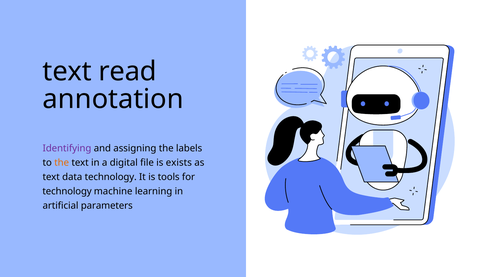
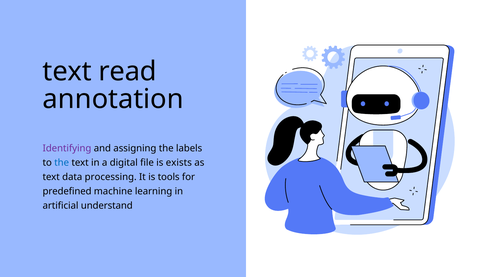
the at (62, 163) colour: orange -> blue
data technology: technology -> processing
technology at (67, 191): technology -> predefined
parameters: parameters -> understand
